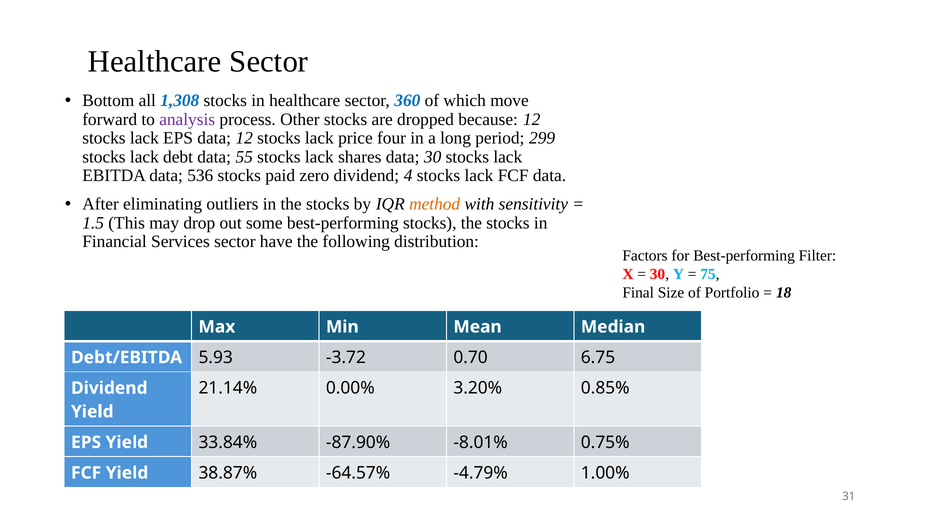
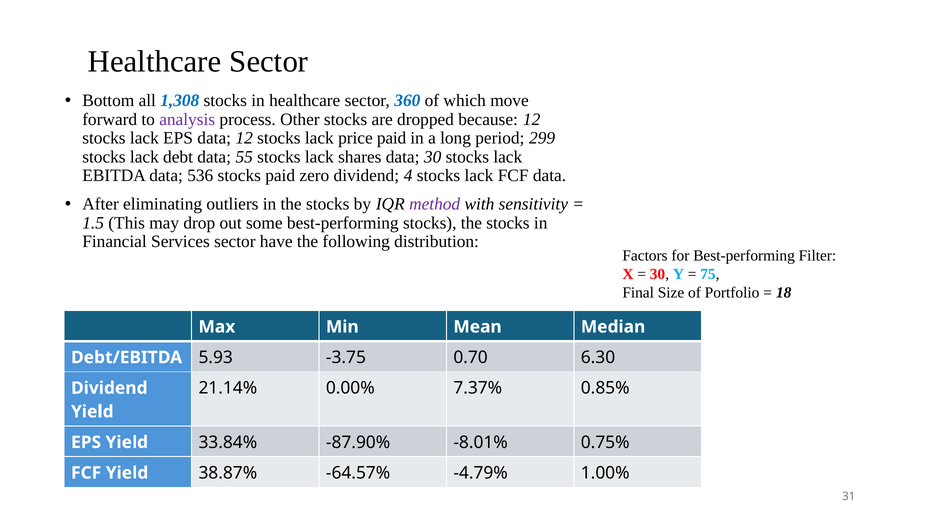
price four: four -> paid
method colour: orange -> purple
-3.72: -3.72 -> -3.75
6.75: 6.75 -> 6.30
3.20%: 3.20% -> 7.37%
